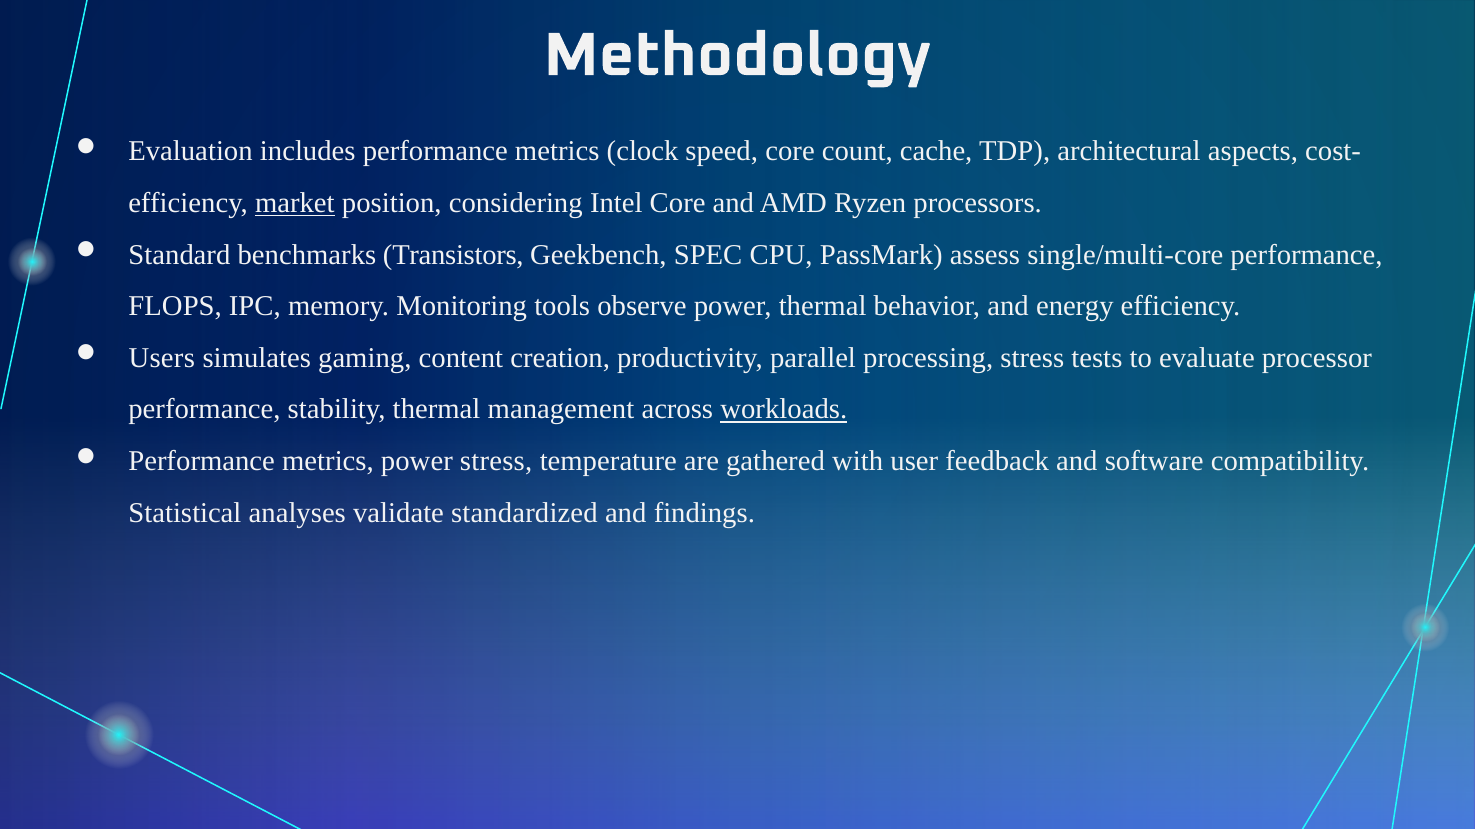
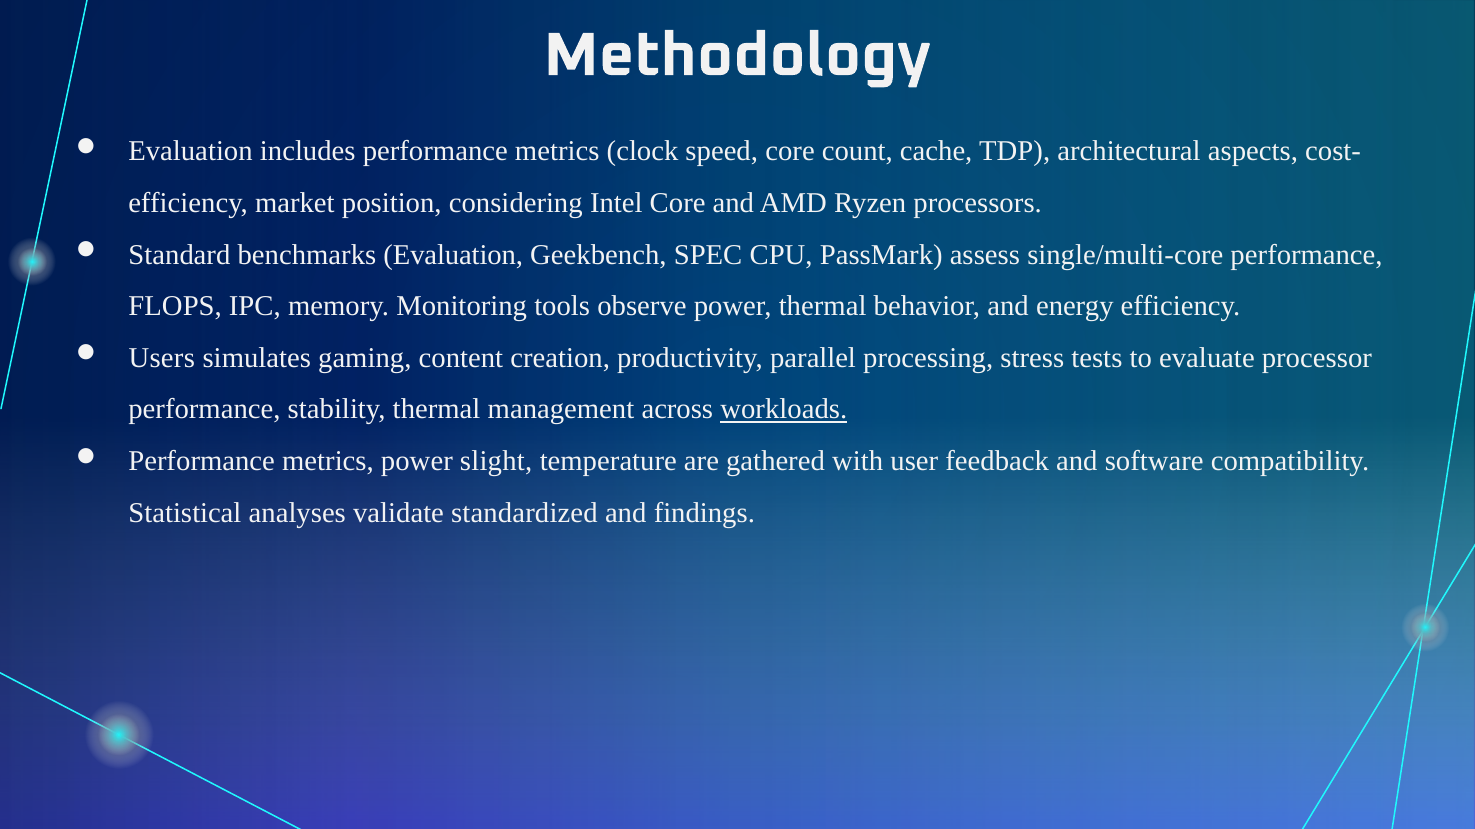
market underline: present -> none
benchmarks Transistors: Transistors -> Evaluation
power stress: stress -> slight
